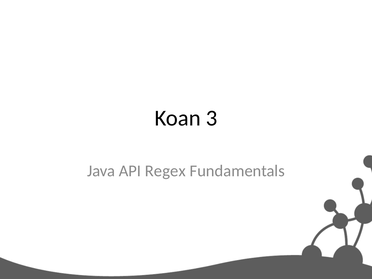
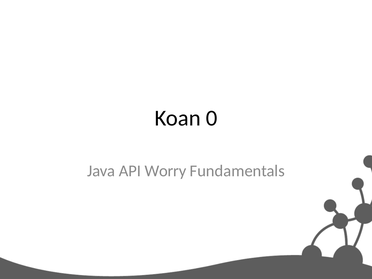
3: 3 -> 0
Regex: Regex -> Worry
